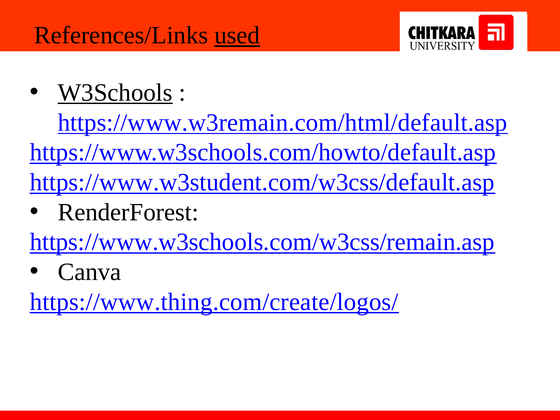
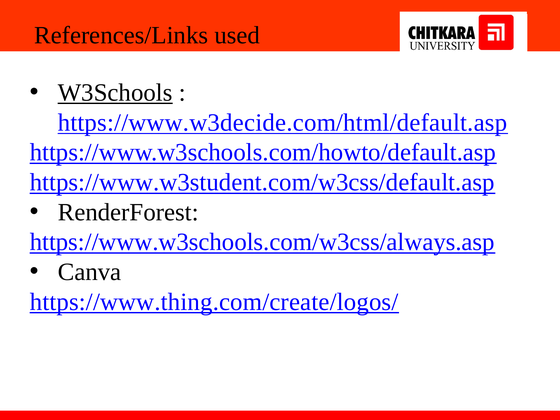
used underline: present -> none
https://www.w3remain.com/html/default.asp: https://www.w3remain.com/html/default.asp -> https://www.w3decide.com/html/default.asp
https://www.w3schools.com/w3css/remain.asp: https://www.w3schools.com/w3css/remain.asp -> https://www.w3schools.com/w3css/always.asp
